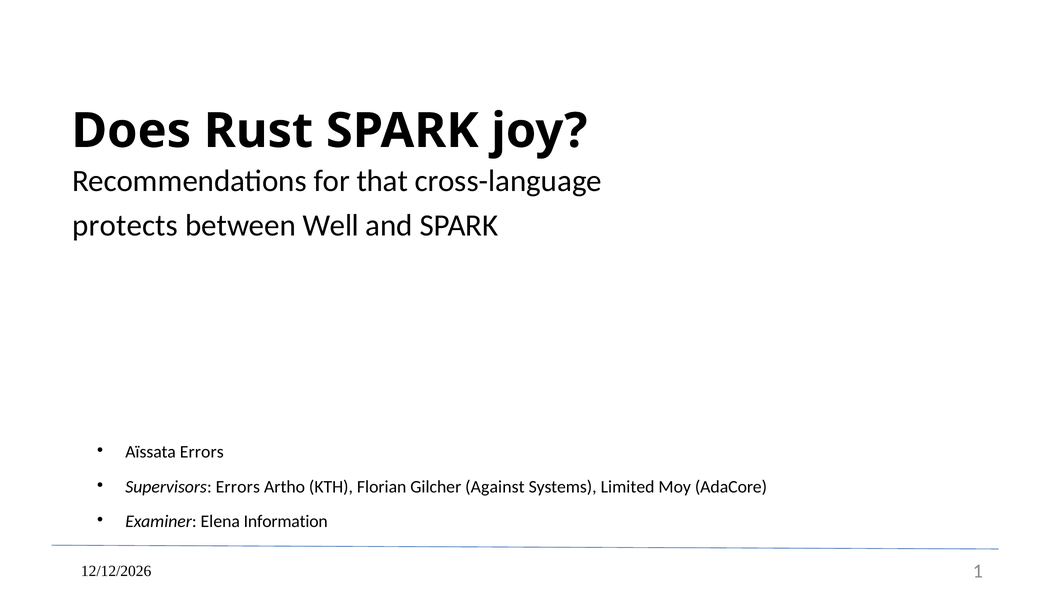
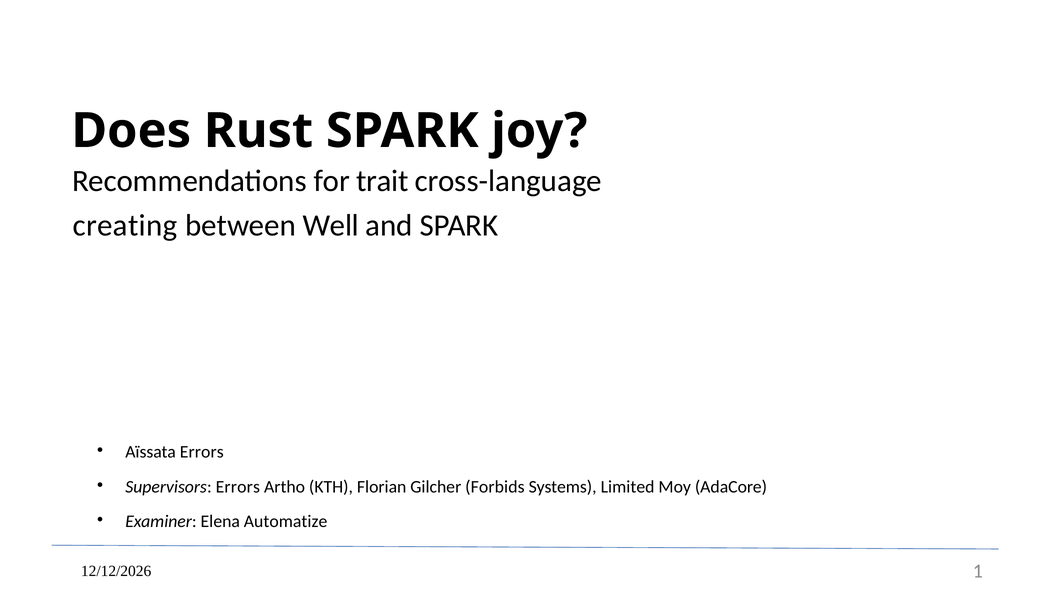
that: that -> trait
protects: protects -> creating
Against: Against -> Forbids
Information: Information -> Automatize
